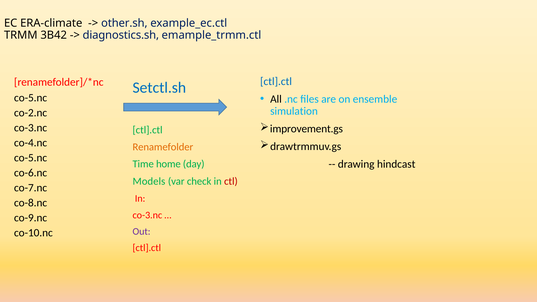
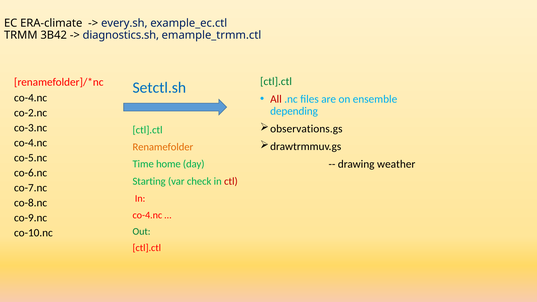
other.sh: other.sh -> every.sh
ctl].ctl at (276, 81) colour: blue -> green
co-5.nc at (31, 98): co-5.nc -> co-4.nc
All colour: black -> red
simulation: simulation -> depending
improvement.gs: improvement.gs -> observations.gs
hindcast: hindcast -> weather
Models: Models -> Starting
co-3.nc at (147, 215): co-3.nc -> co-4.nc
Out colour: purple -> green
